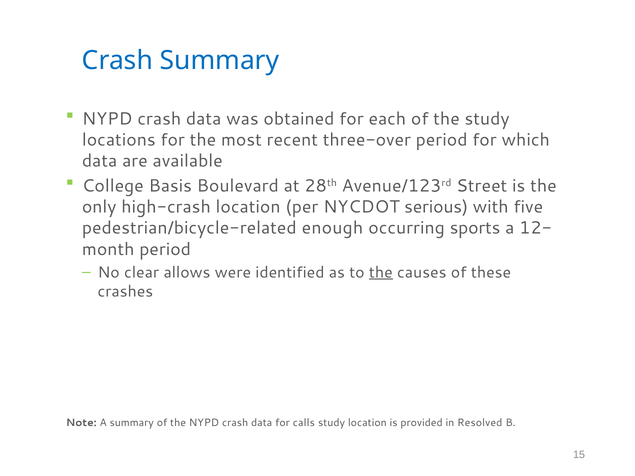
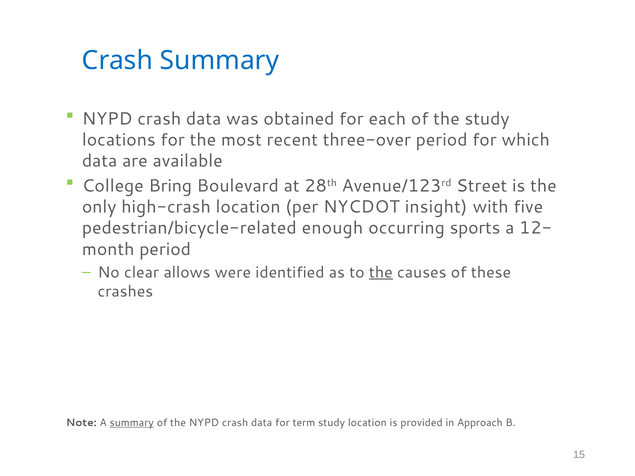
Basis: Basis -> Bring
serious: serious -> insight
summary at (132, 423) underline: none -> present
calls: calls -> term
Resolved: Resolved -> Approach
